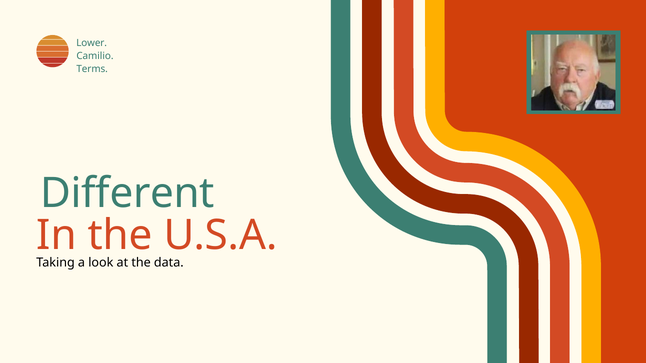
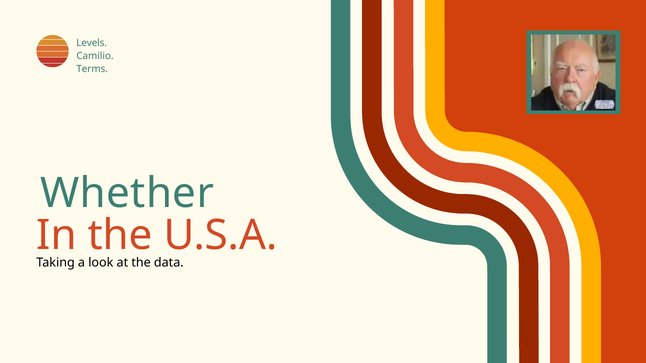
Lower: Lower -> Levels
Different: Different -> Whether
